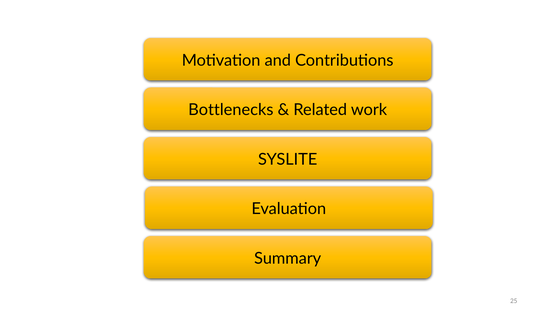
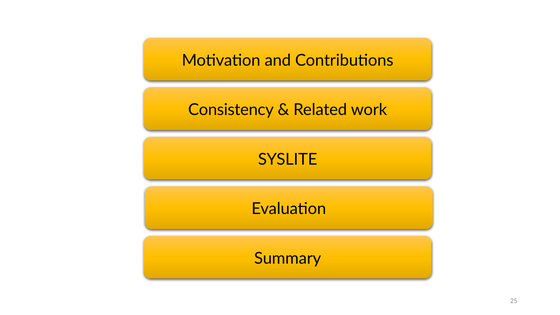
Bottlenecks: Bottlenecks -> Consistency
